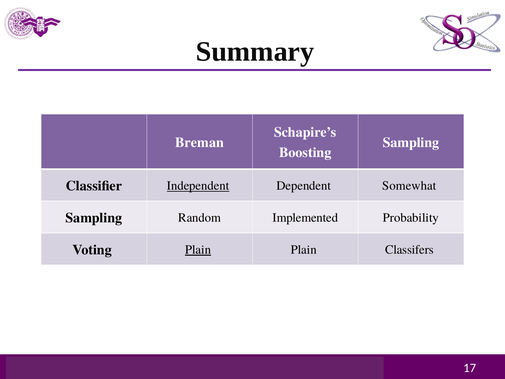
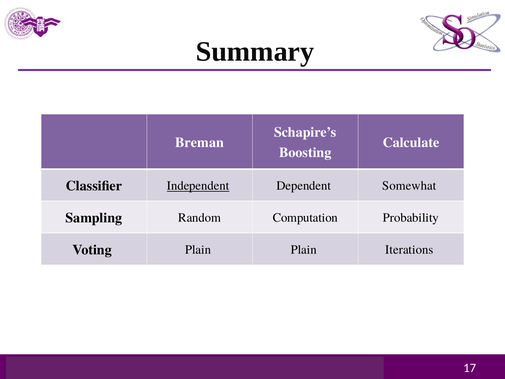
Sampling at (411, 142): Sampling -> Calculate
Implemented: Implemented -> Computation
Plain at (198, 250) underline: present -> none
Classifers: Classifers -> Iterations
